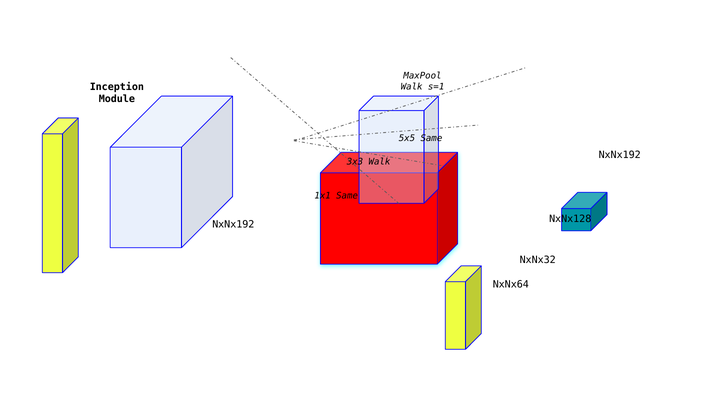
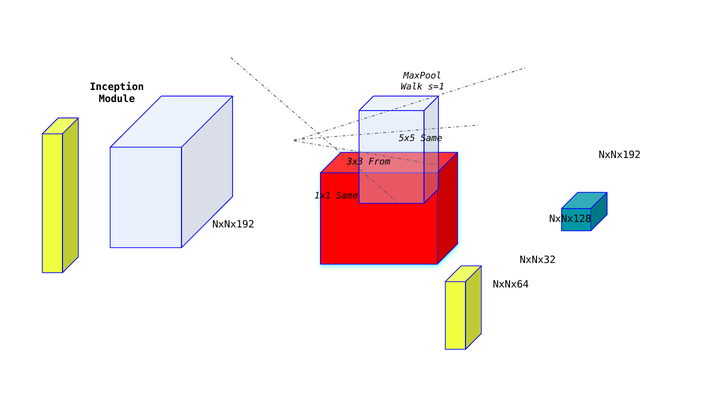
3x3 Walk: Walk -> From
